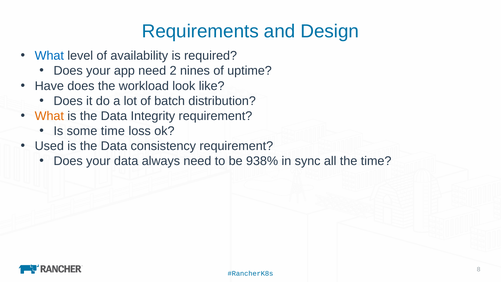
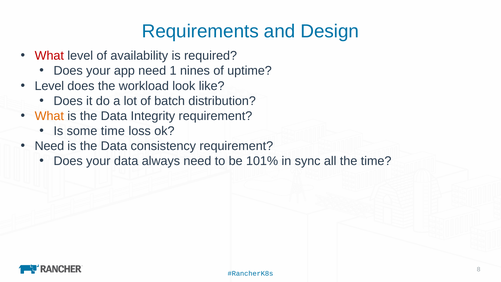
What at (49, 56) colour: blue -> red
2: 2 -> 1
Have at (49, 86): Have -> Level
Used at (49, 146): Used -> Need
938%: 938% -> 101%
